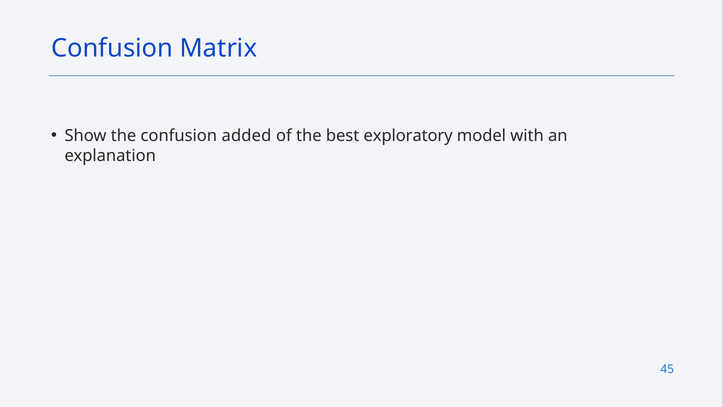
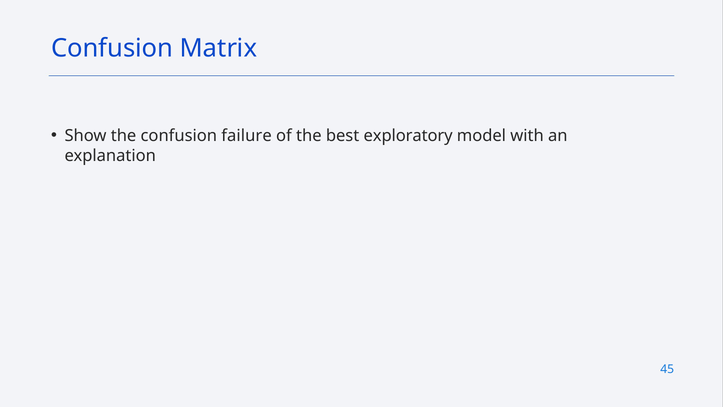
added: added -> failure
